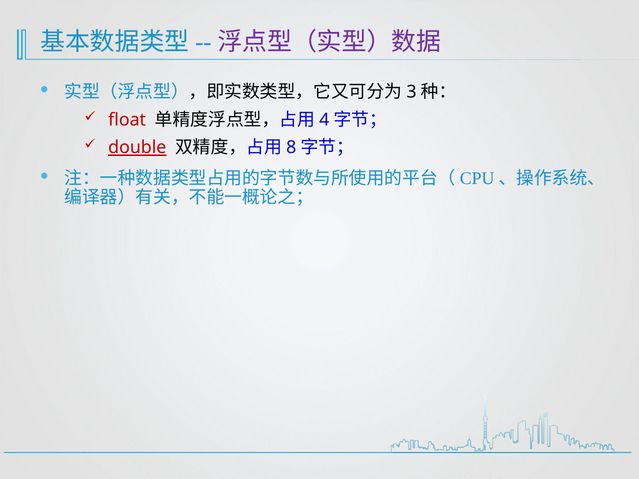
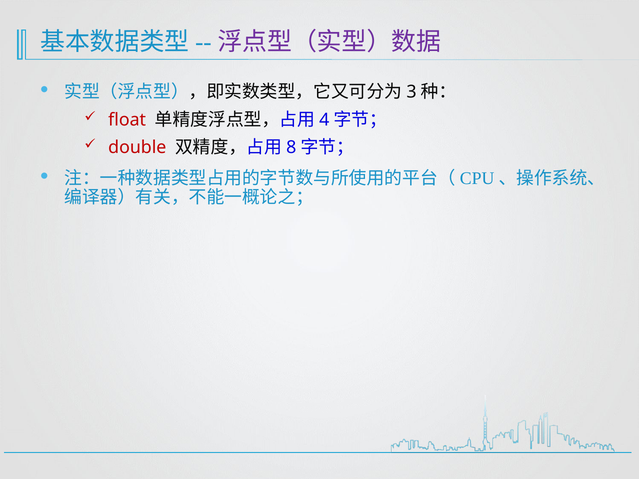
double underline: present -> none
